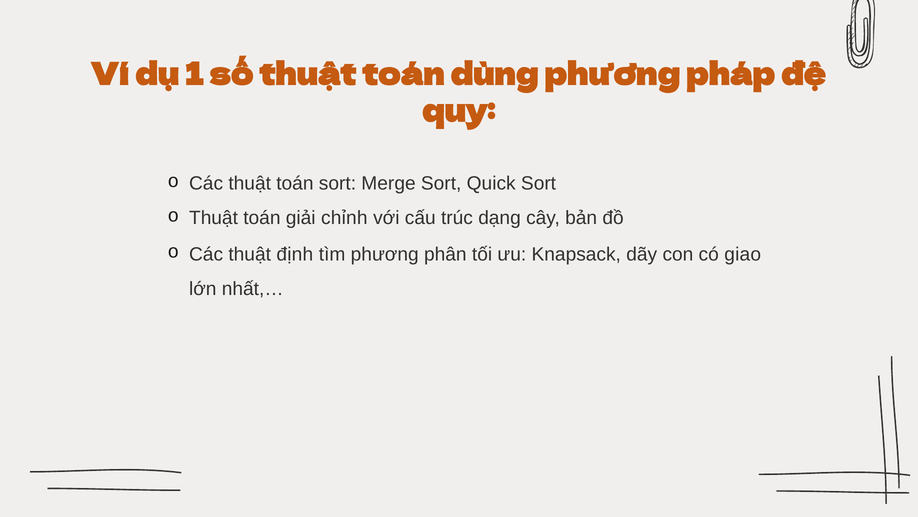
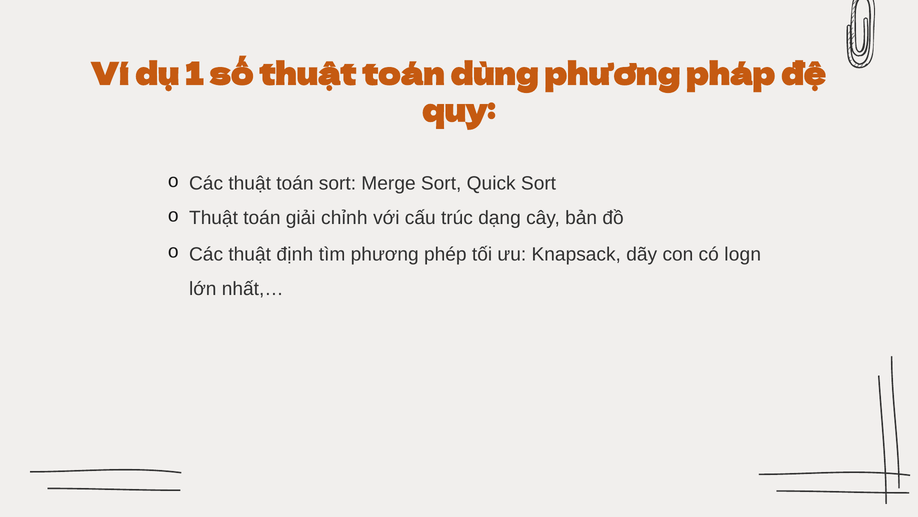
phân: phân -> phép
giao: giao -> logn
